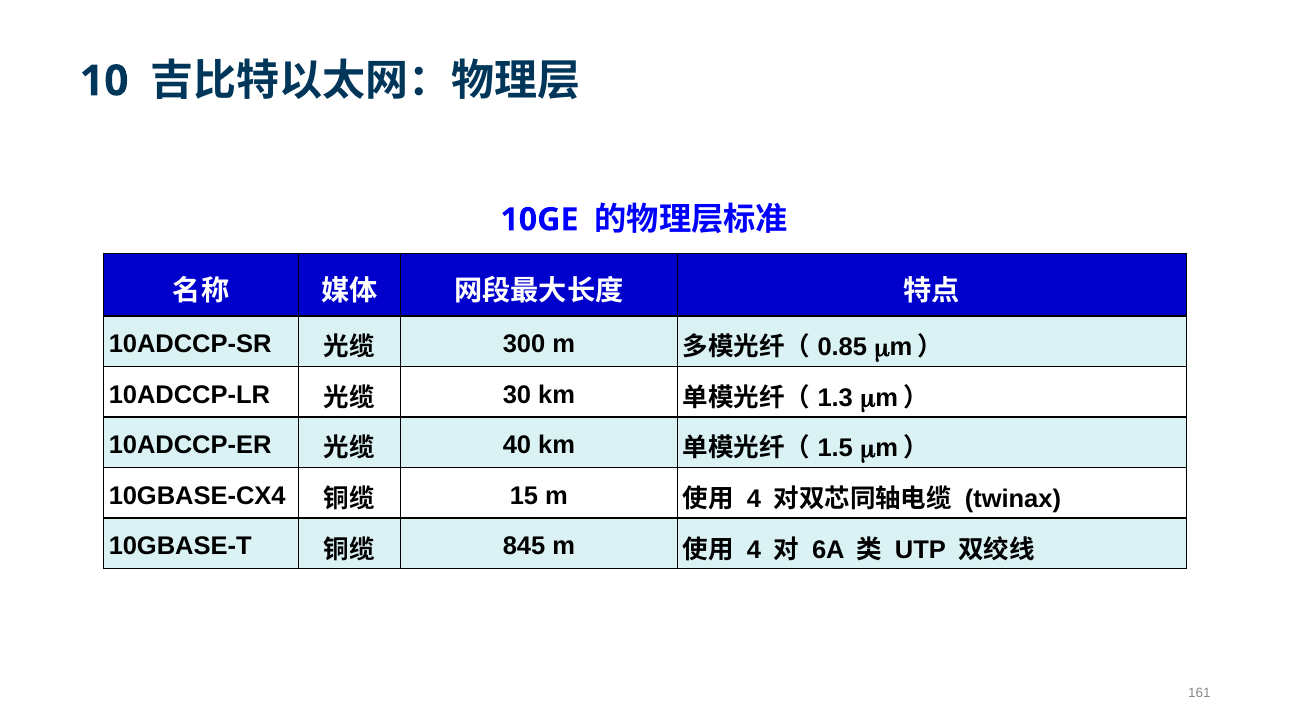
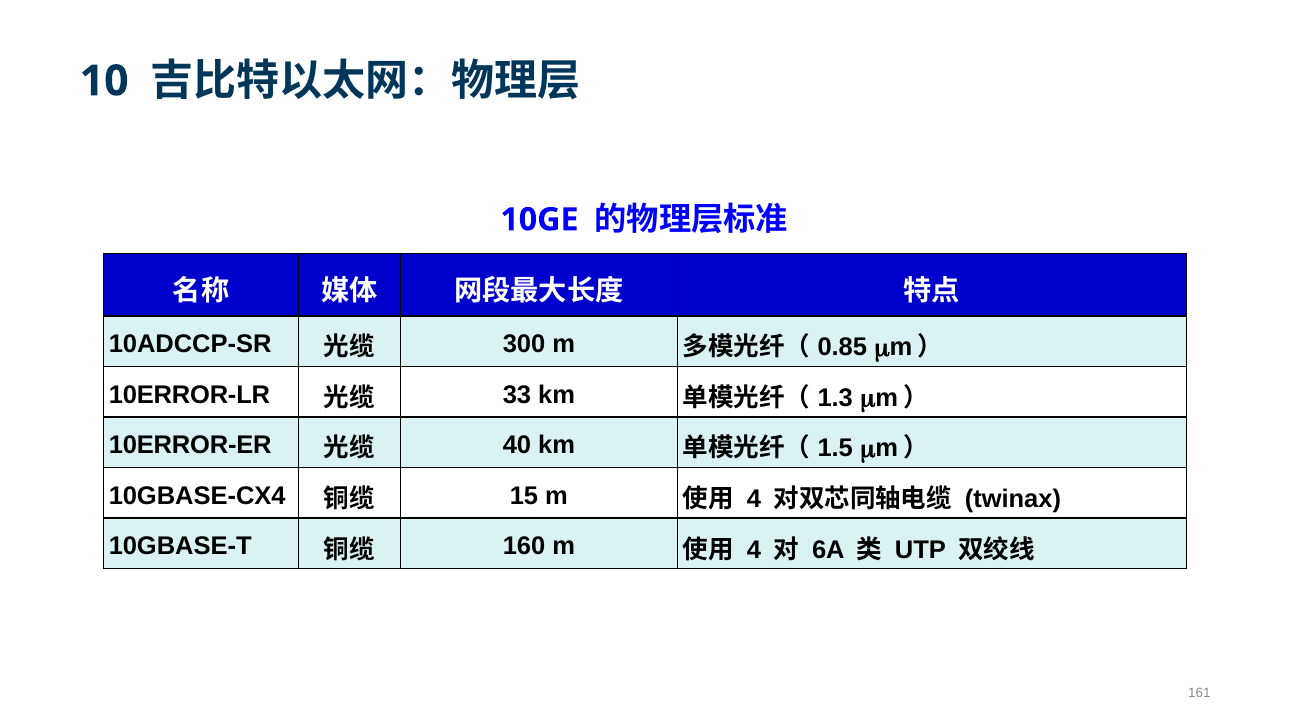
10ADCCP-LR: 10ADCCP-LR -> 10ERROR-LR
30: 30 -> 33
10ADCCP-ER: 10ADCCP-ER -> 10ERROR-ER
845: 845 -> 160
